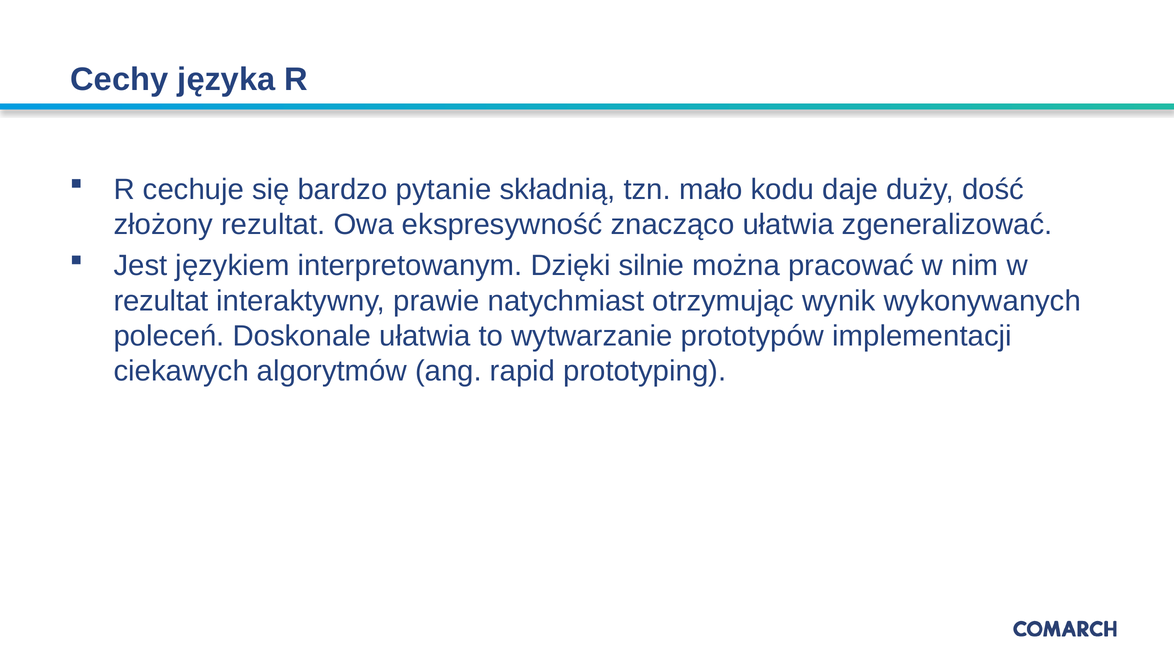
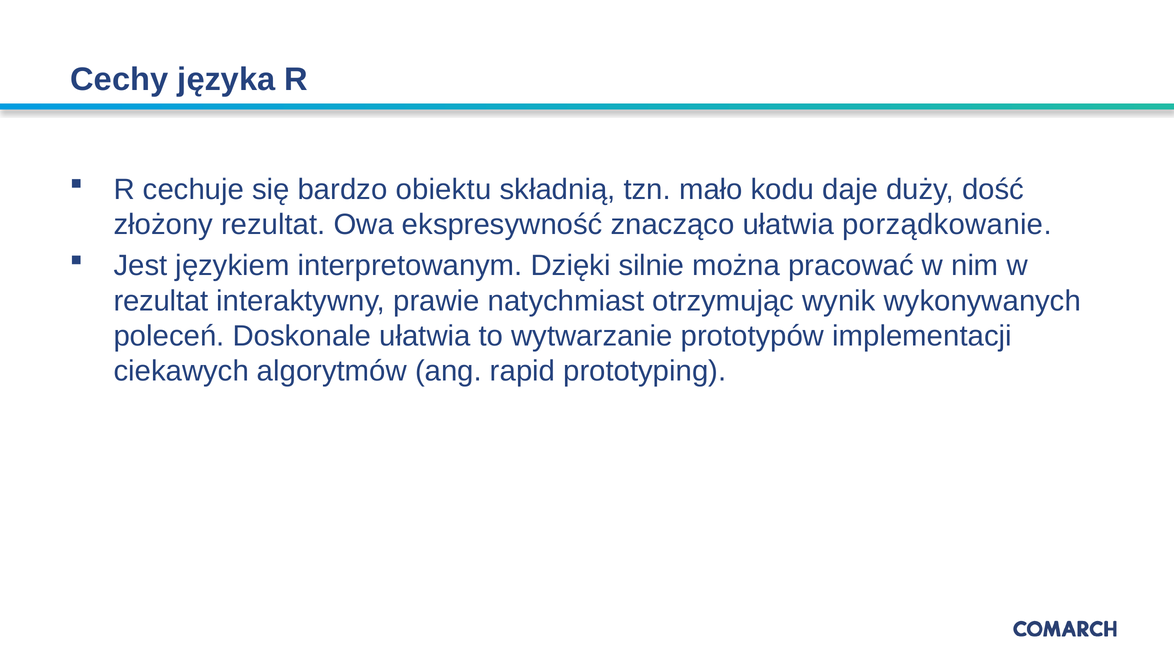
pytanie: pytanie -> obiektu
zgeneralizować: zgeneralizować -> porządkowanie
